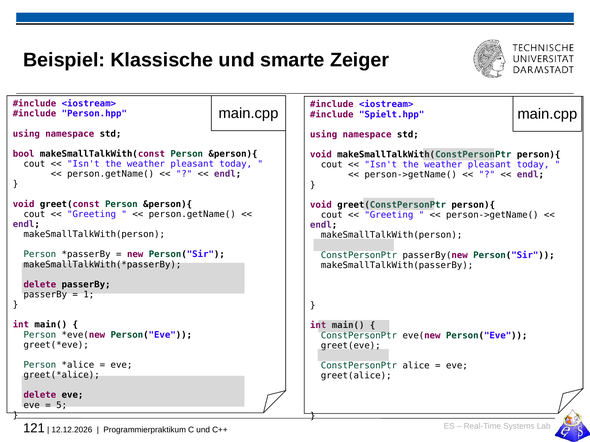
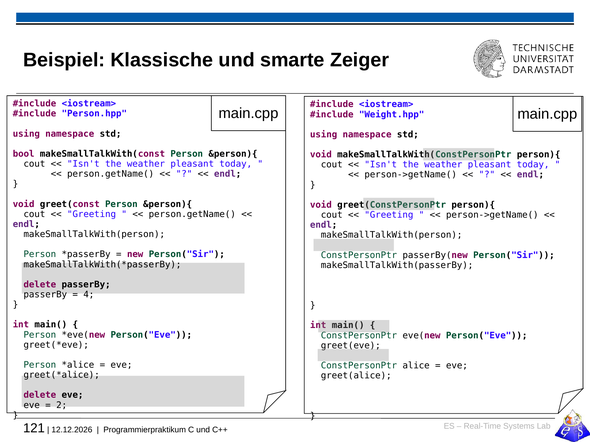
Spielt.hpp: Spielt.hpp -> Weight.hpp
1: 1 -> 4
5: 5 -> 2
